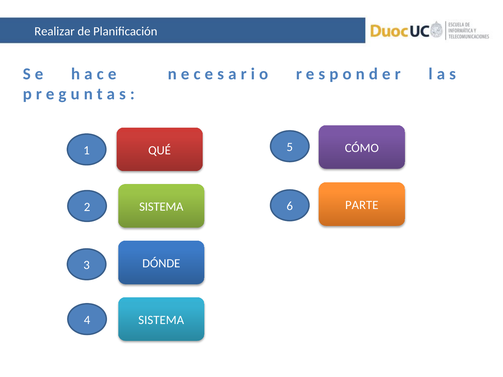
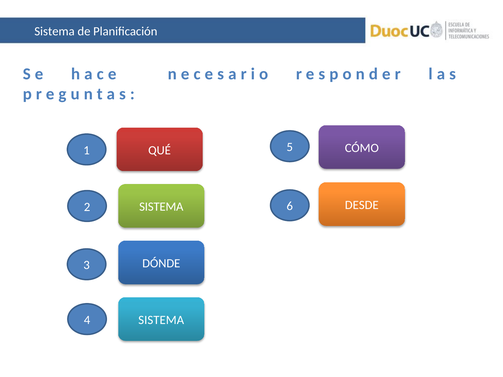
Realizar at (55, 31): Realizar -> Sistema
PARTE: PARTE -> DESDE
